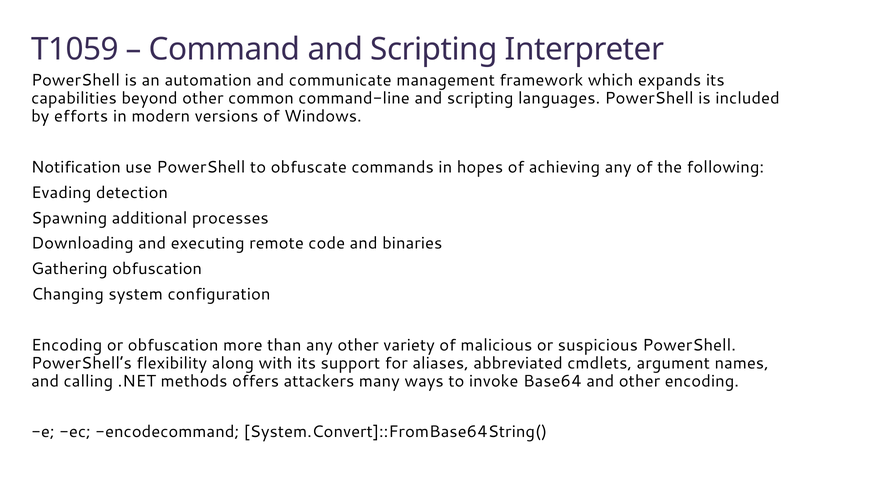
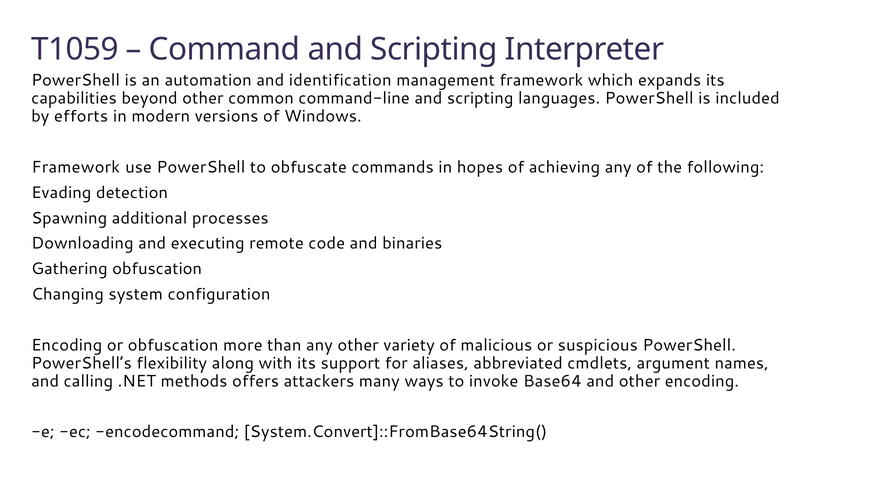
communicate: communicate -> identification
Notification at (76, 167): Notification -> Framework
